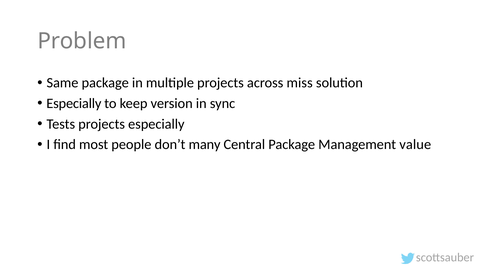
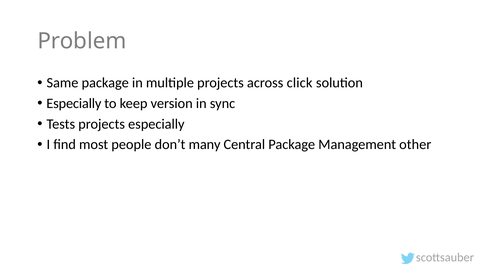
miss: miss -> click
value: value -> other
